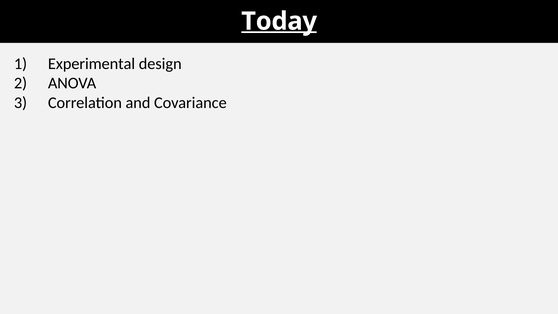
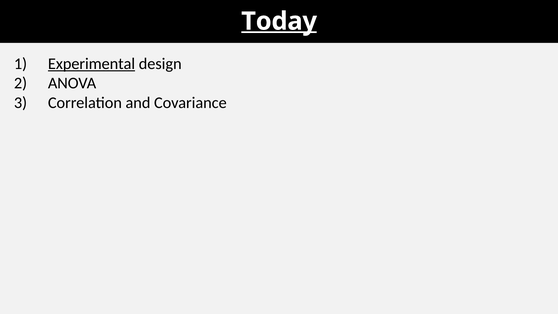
Experimental underline: none -> present
